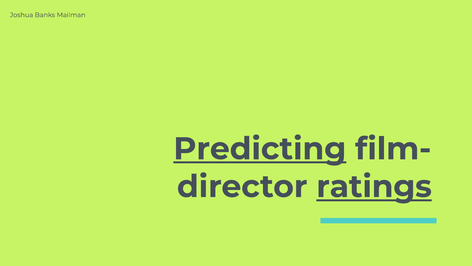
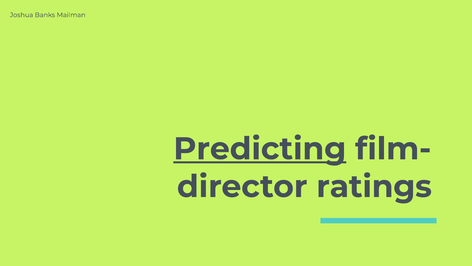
ratings underline: present -> none
